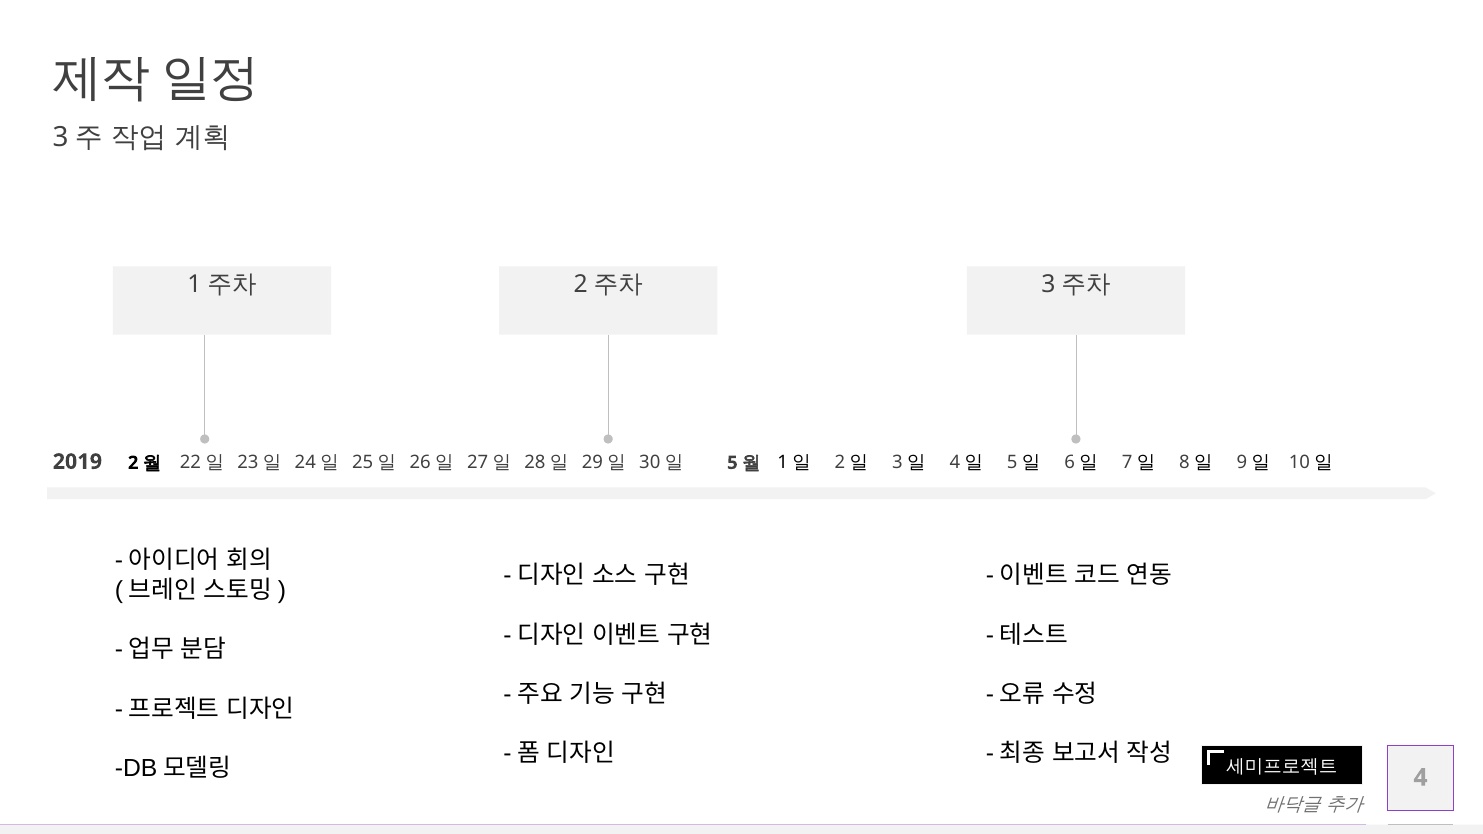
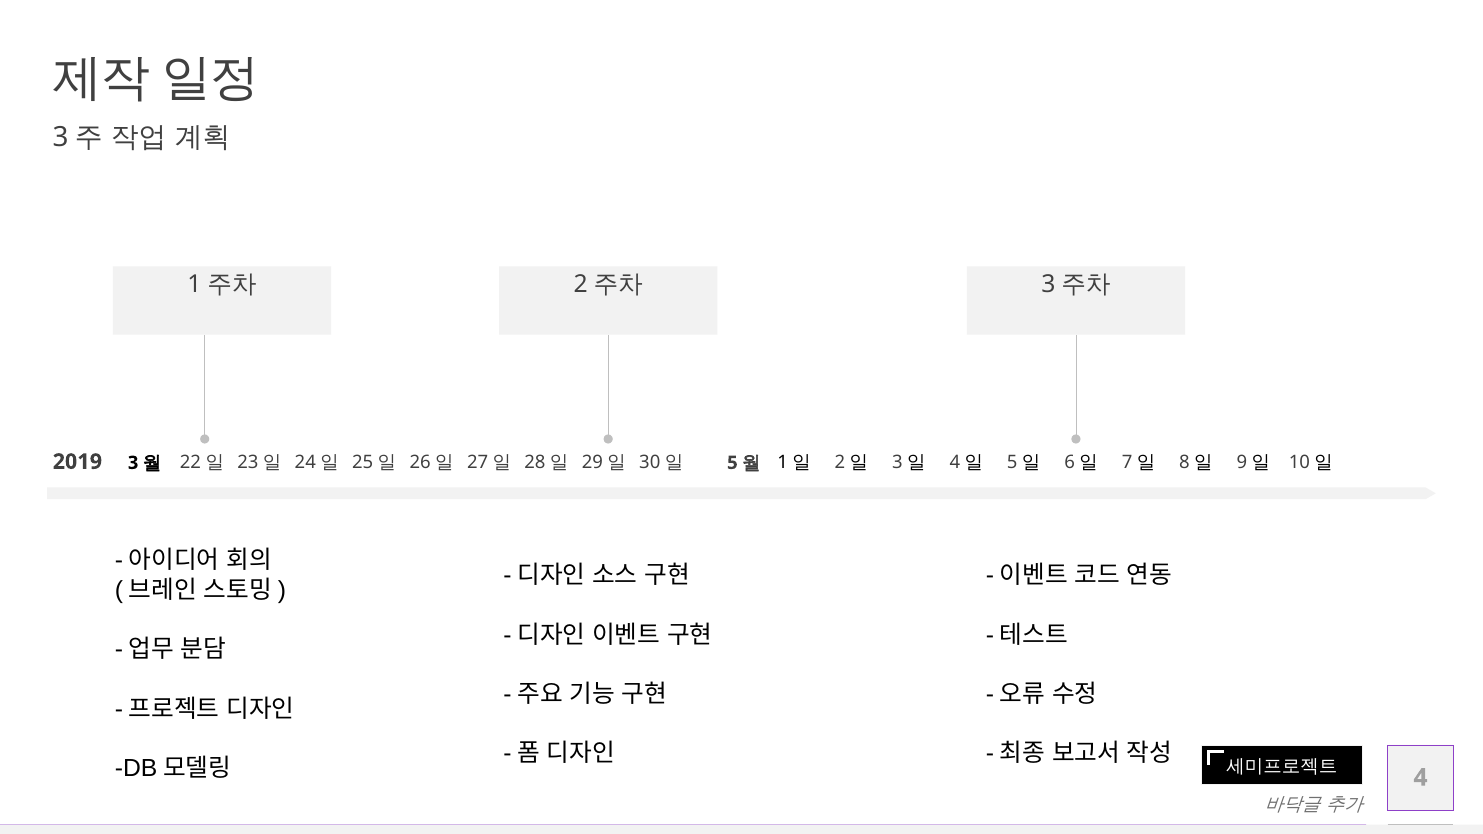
2: 2 -> 3
